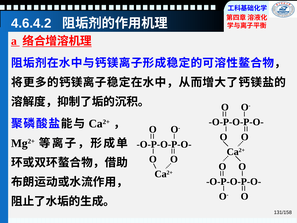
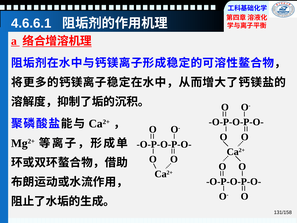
4.6.4.2: 4.6.4.2 -> 4.6.6.1
